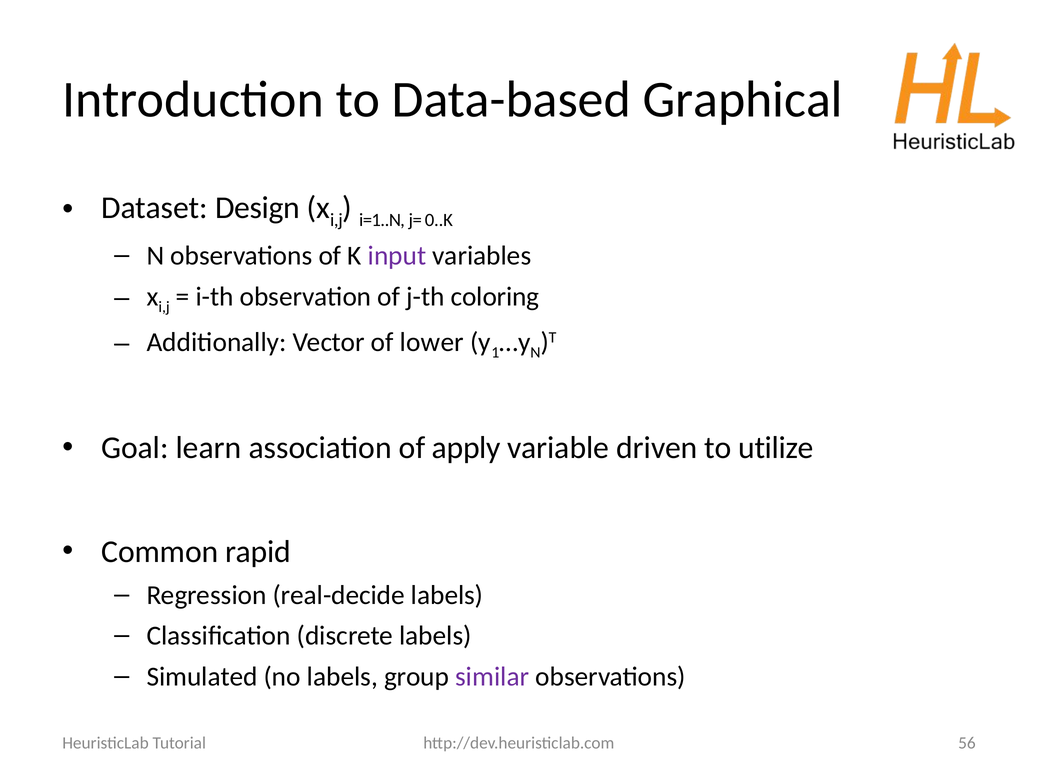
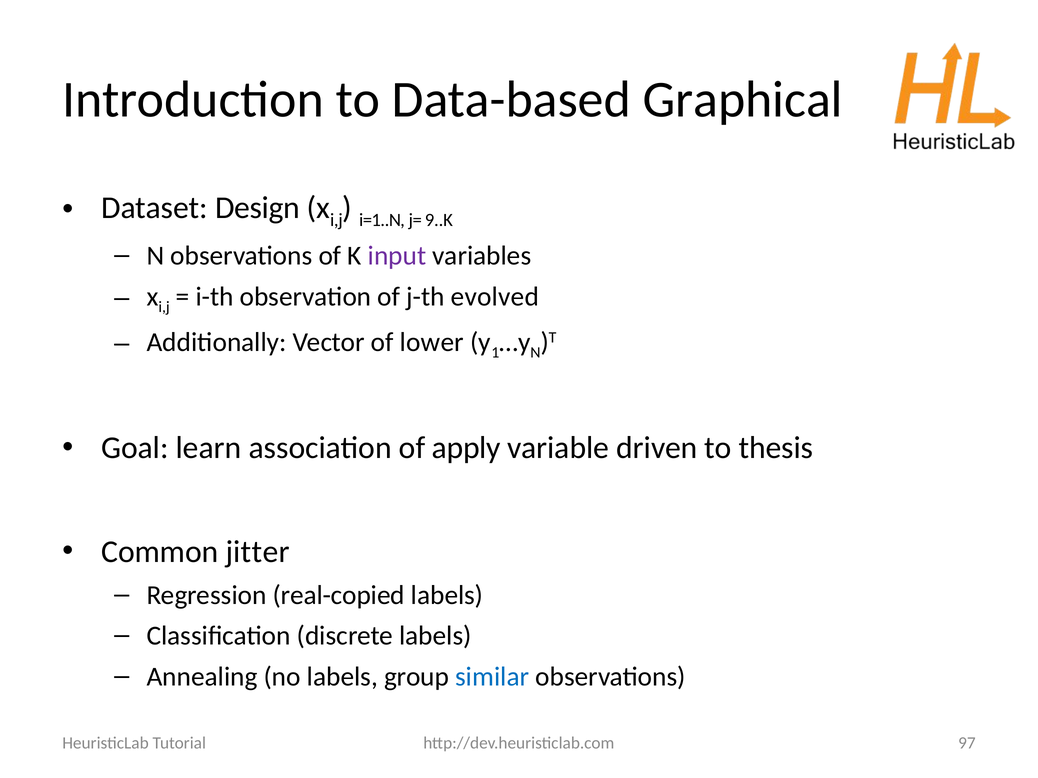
0..K: 0..K -> 9..K
coloring: coloring -> evolved
utilize: utilize -> thesis
rapid: rapid -> jitter
real-decide: real-decide -> real-copied
Simulated: Simulated -> Annealing
similar colour: purple -> blue
56: 56 -> 97
